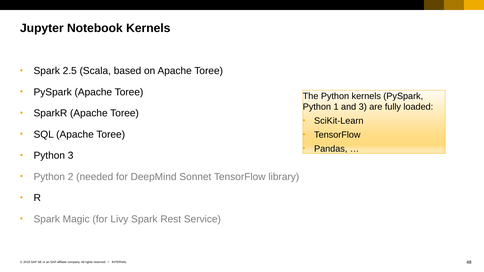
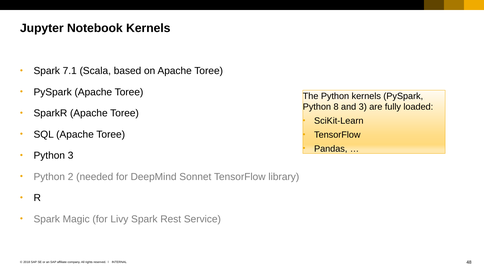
2.5: 2.5 -> 7.1
1: 1 -> 8
